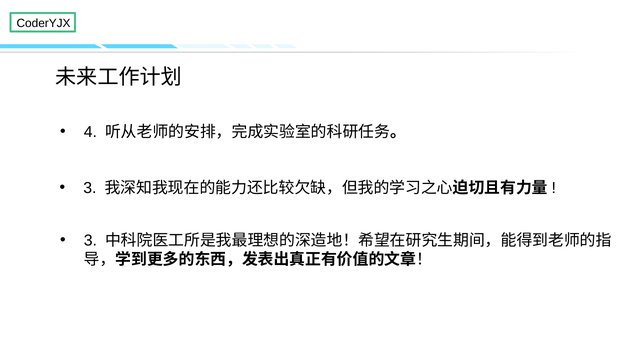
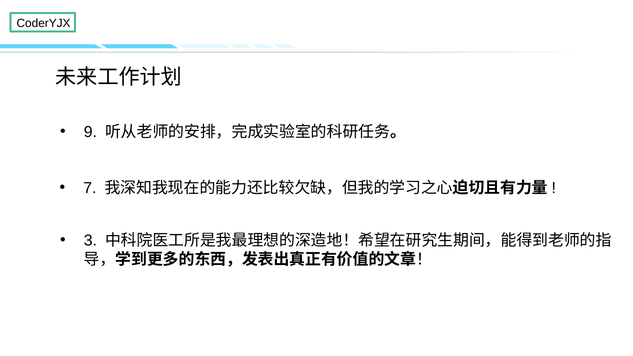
4: 4 -> 9
3 at (90, 188): 3 -> 7
